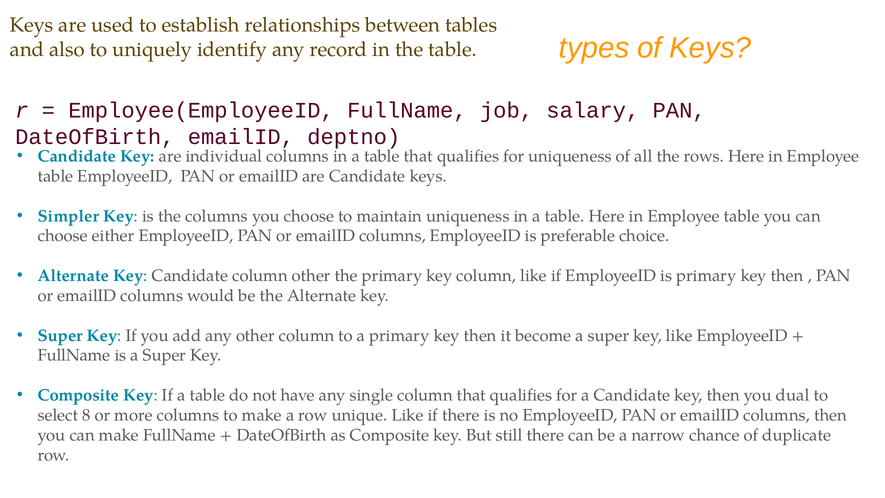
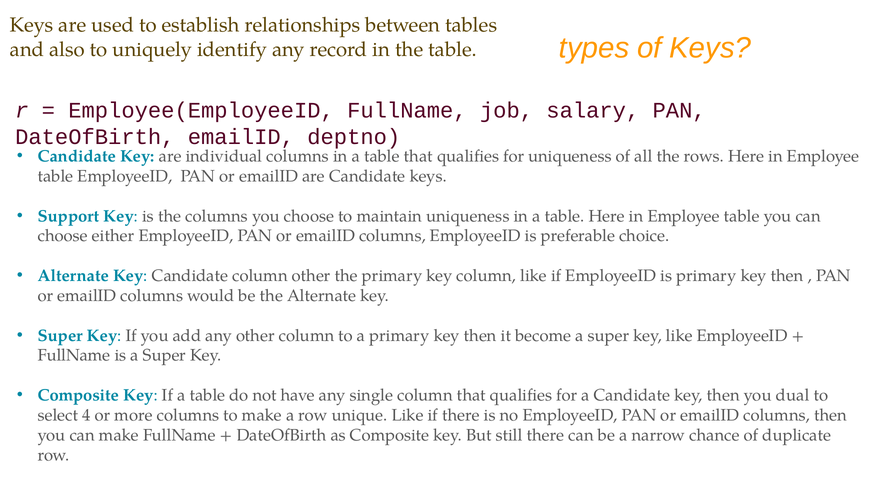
Simpler: Simpler -> Support
8: 8 -> 4
